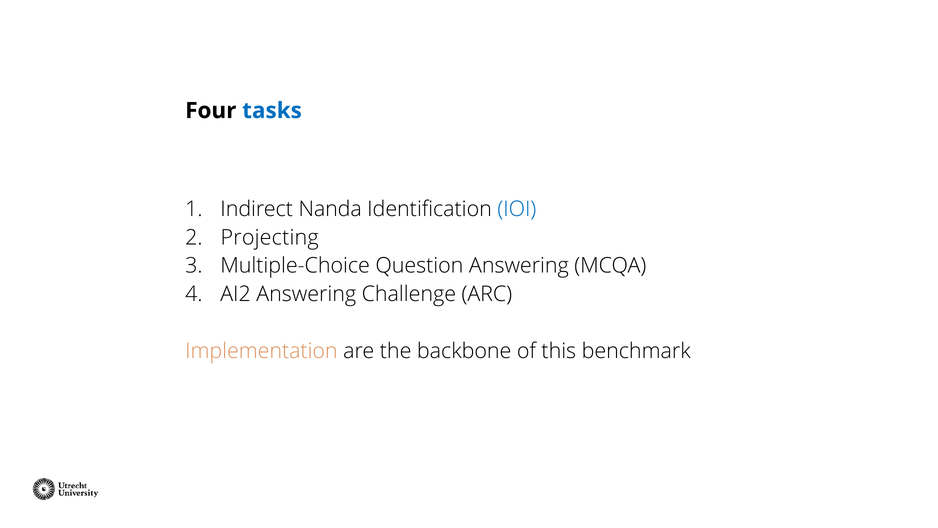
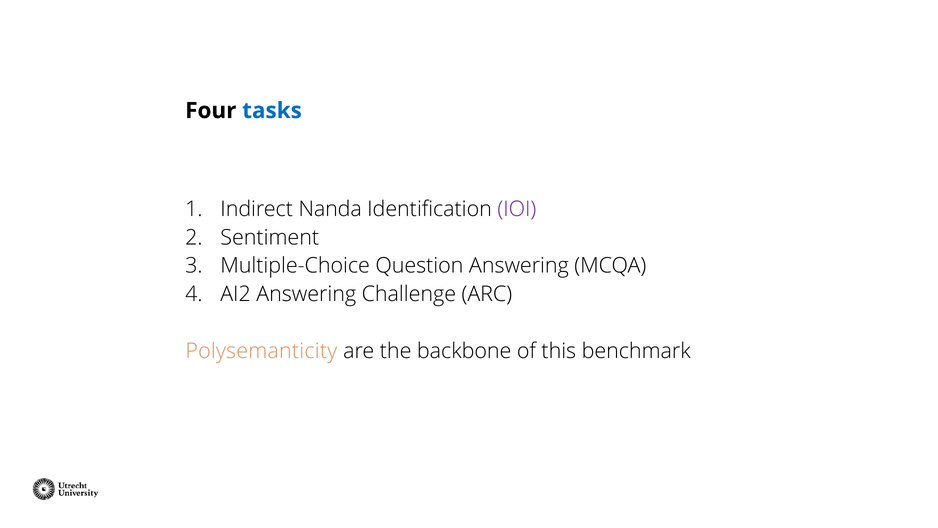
IOI colour: blue -> purple
Projecting: Projecting -> Sentiment
Implementation: Implementation -> Polysemanticity
